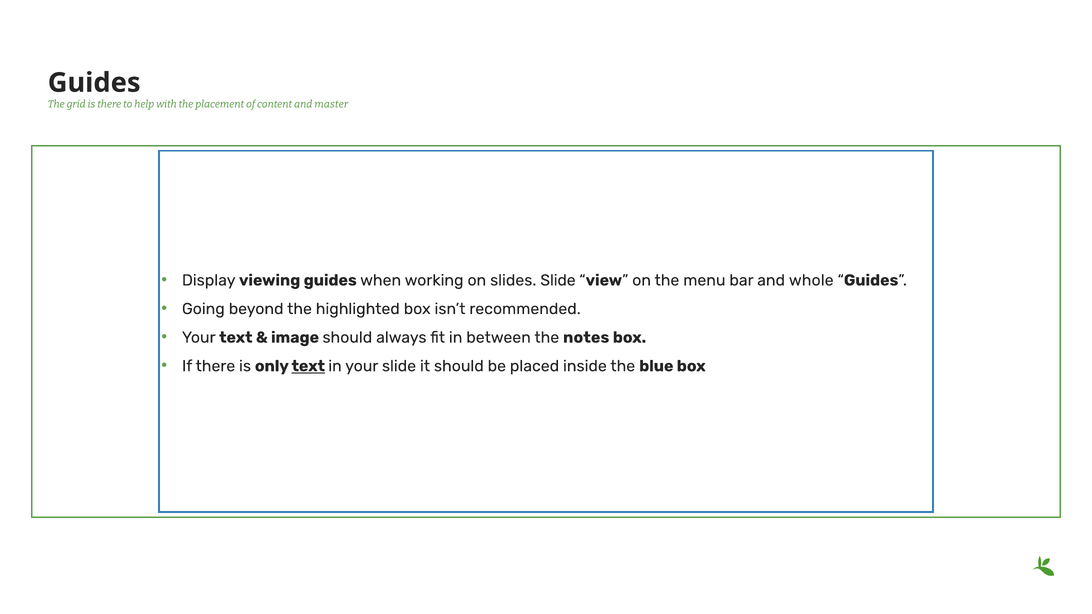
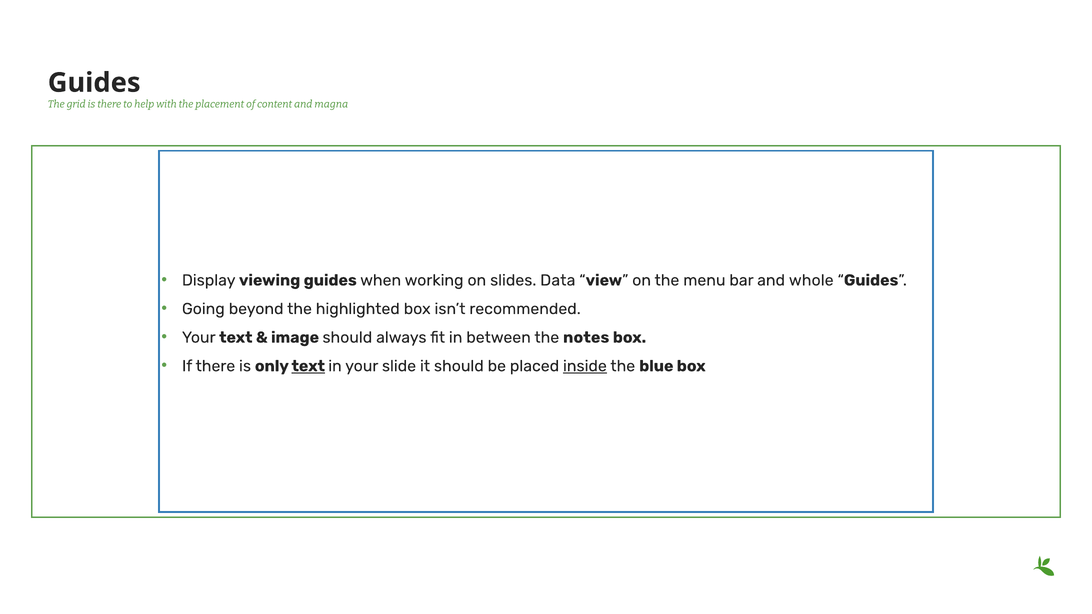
master: master -> magna
slides Slide: Slide -> Data
inside underline: none -> present
